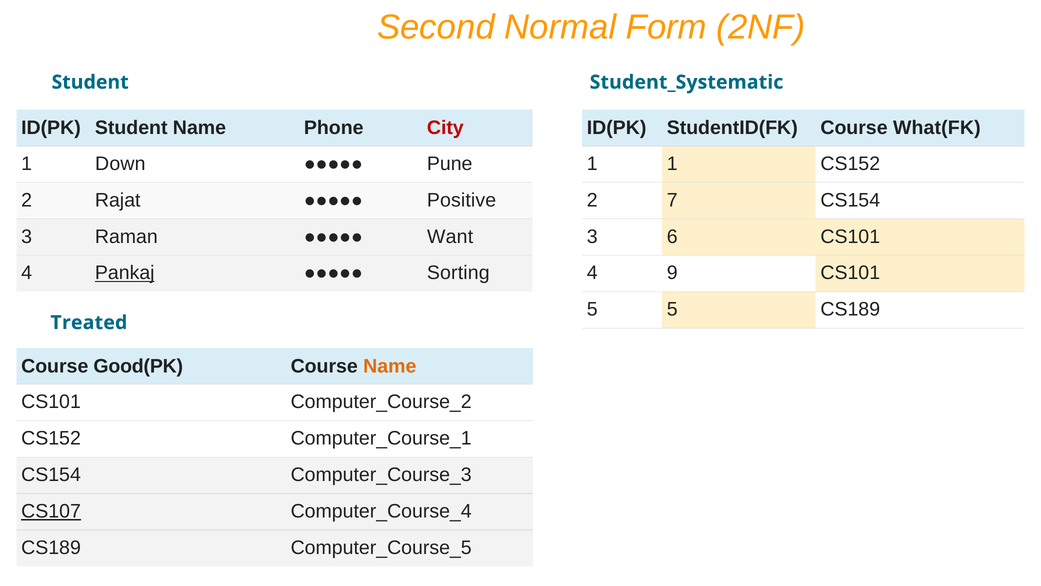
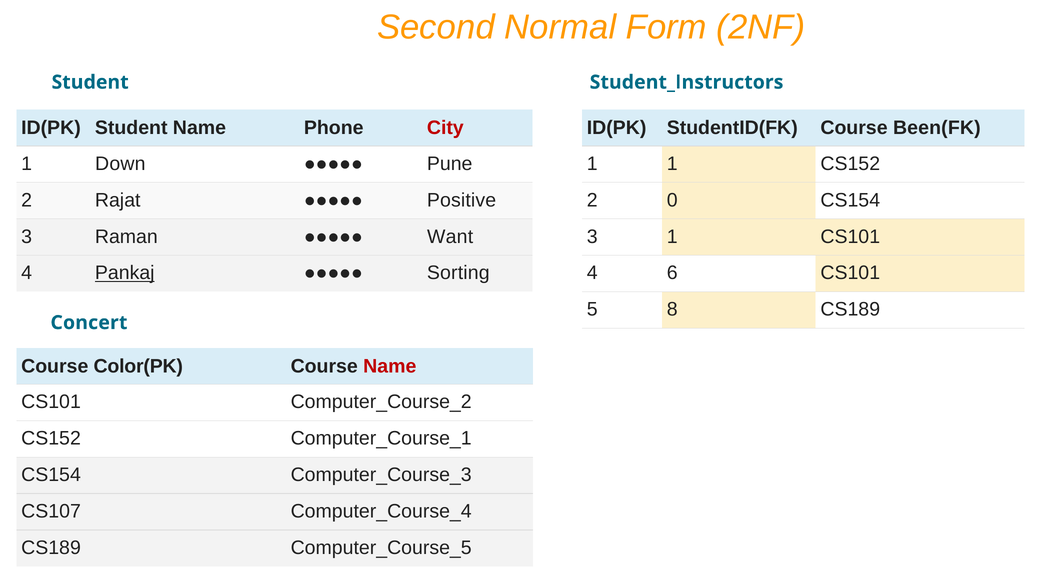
Student_Systematic: Student_Systematic -> Student_Instructors
What(FK: What(FK -> Been(FK
7: 7 -> 0
3 6: 6 -> 1
9: 9 -> 6
5 5: 5 -> 8
Treated: Treated -> Concert
Good(PK: Good(PK -> Color(PK
Name at (390, 366) colour: orange -> red
CS107 underline: present -> none
